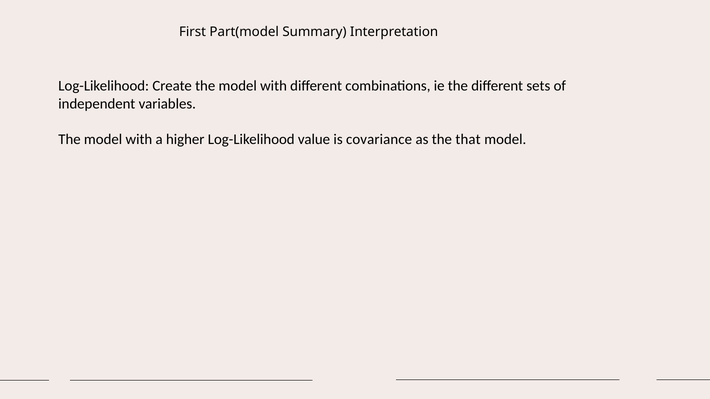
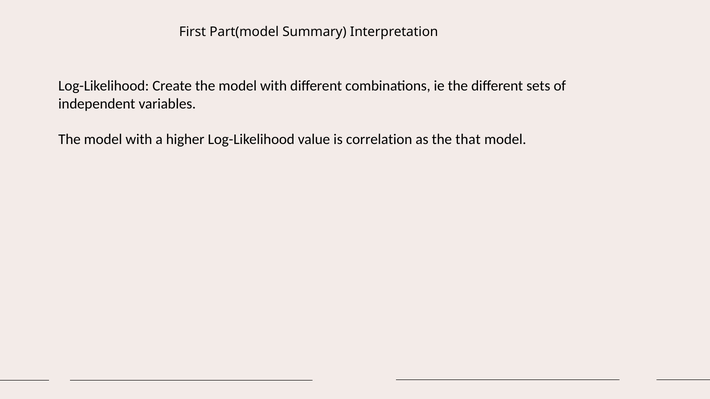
covariance: covariance -> correlation
